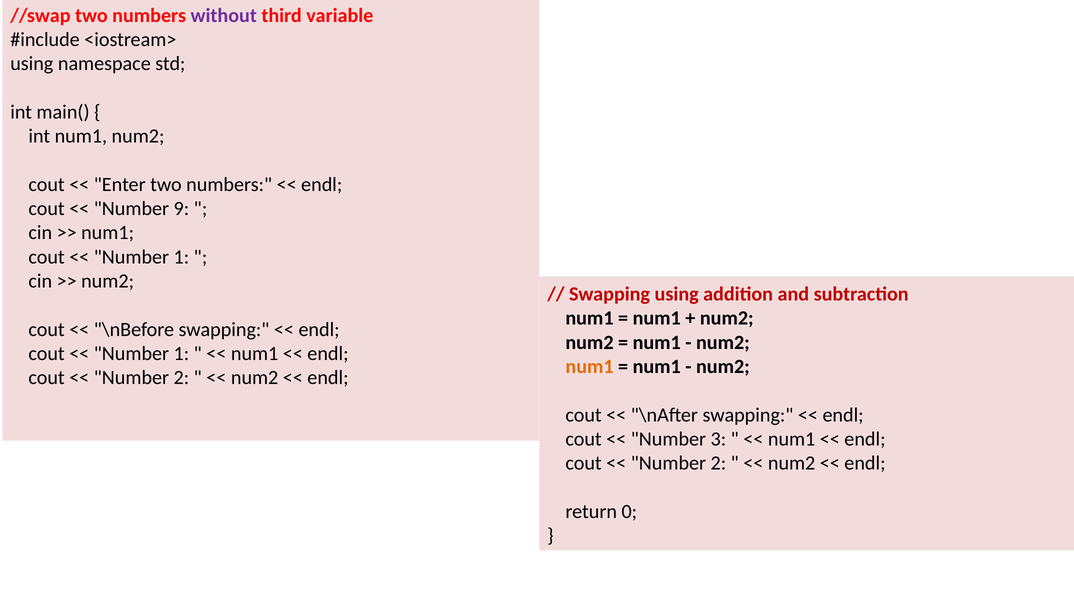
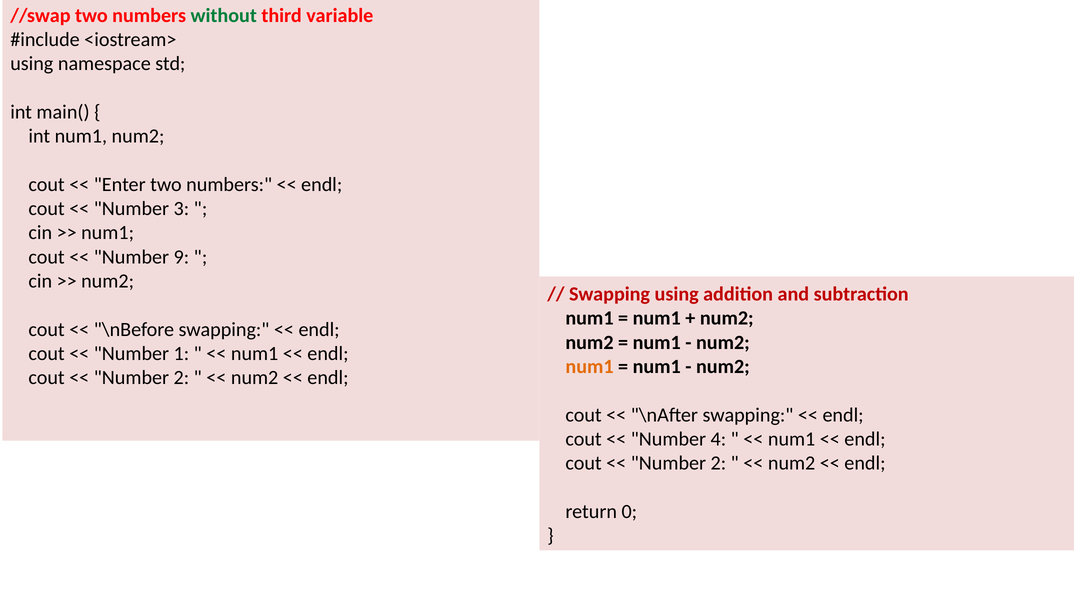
without colour: purple -> green
9: 9 -> 3
1 at (181, 257): 1 -> 9
3: 3 -> 4
